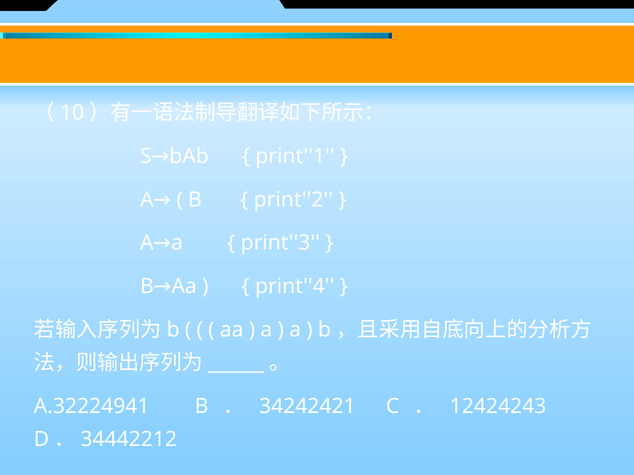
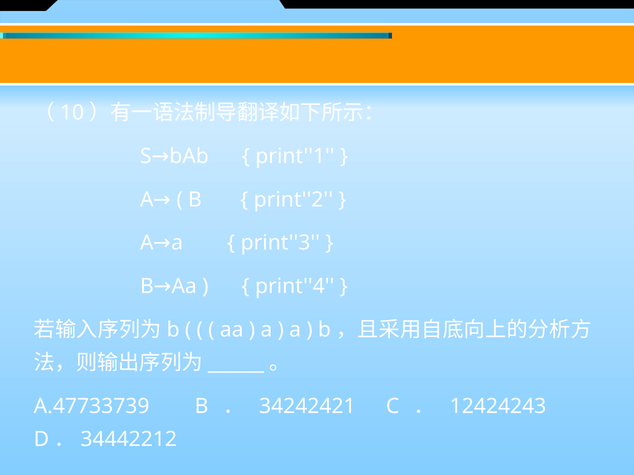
A.32224941: A.32224941 -> A.47733739
